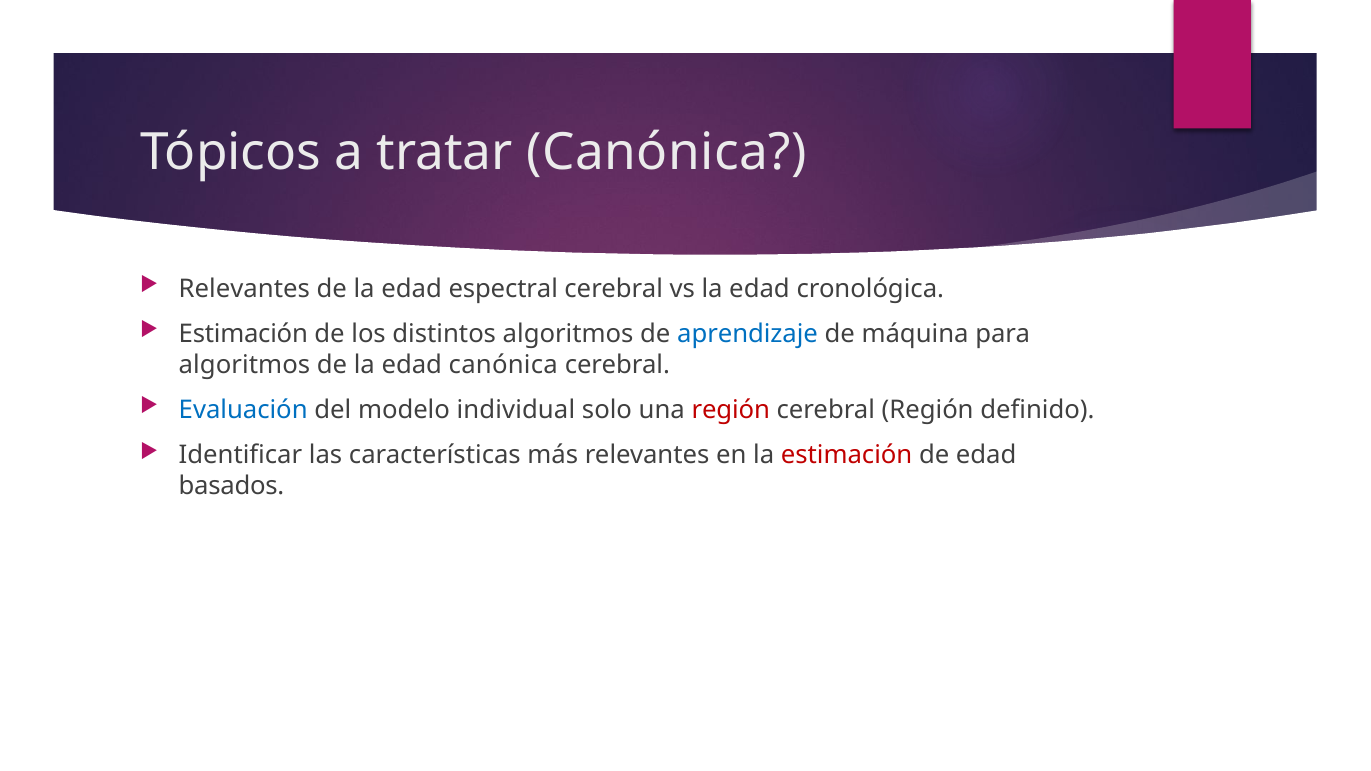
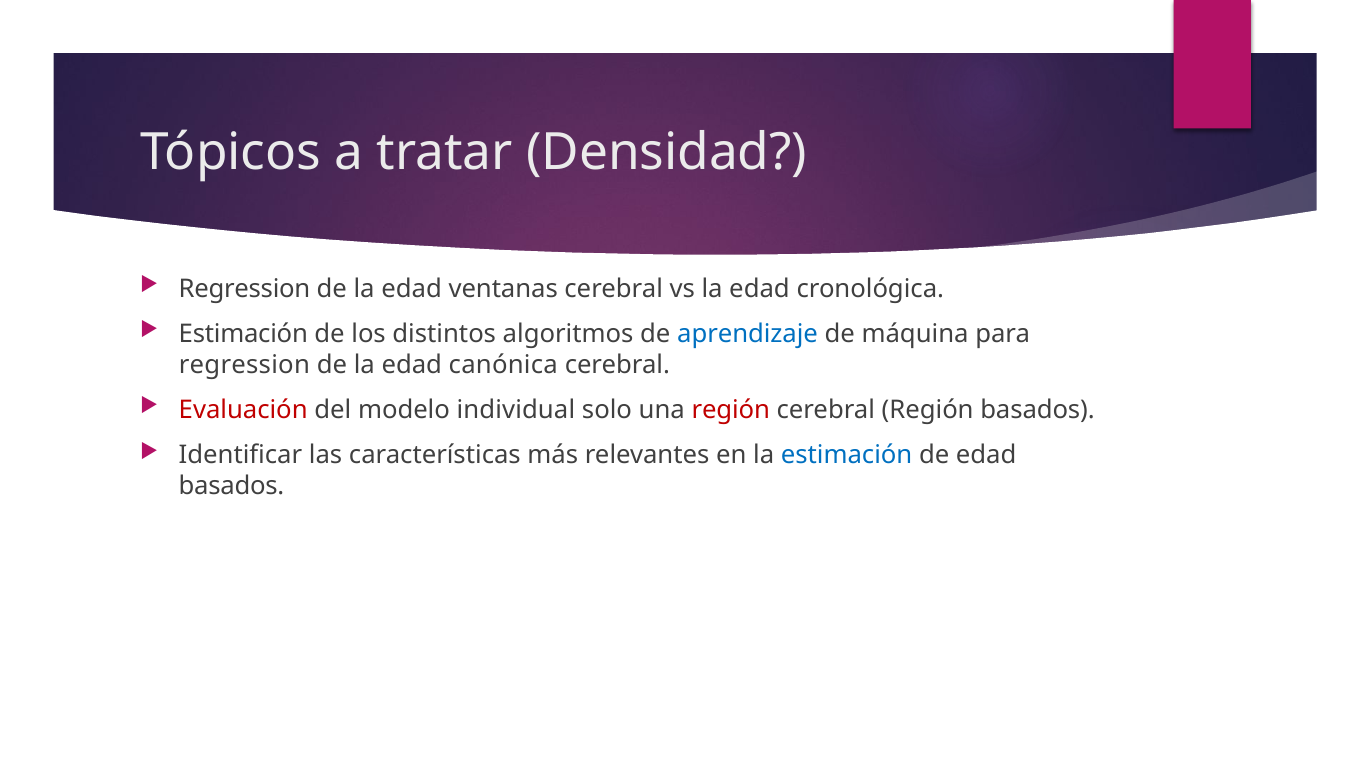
tratar Canónica: Canónica -> Densidad
Relevantes at (244, 289): Relevantes -> Regression
espectral: espectral -> ventanas
algoritmos at (244, 365): algoritmos -> regression
Evaluación colour: blue -> red
Región definido: definido -> basados
estimación at (847, 455) colour: red -> blue
